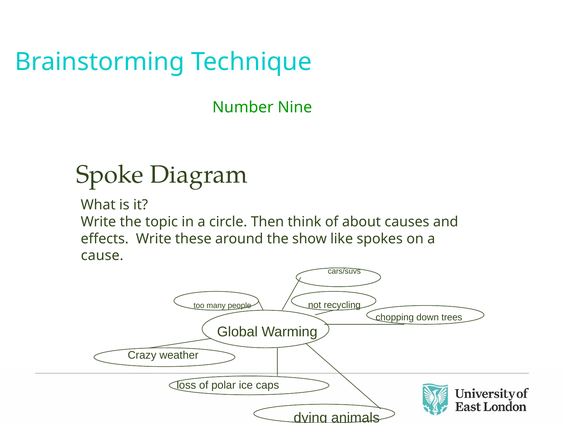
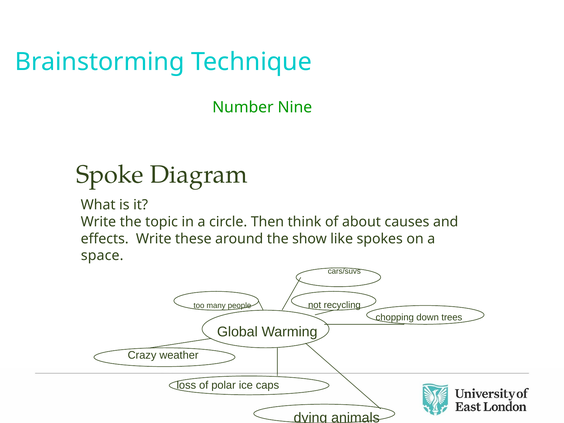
cause: cause -> space
